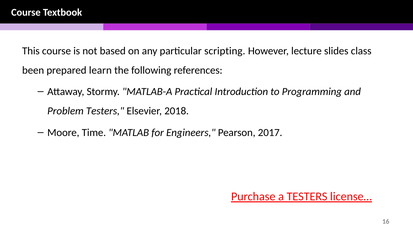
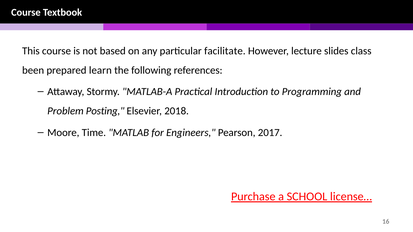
scripting: scripting -> facilitate
Problem Testers: Testers -> Posting
a TESTERS: TESTERS -> SCHOOL
